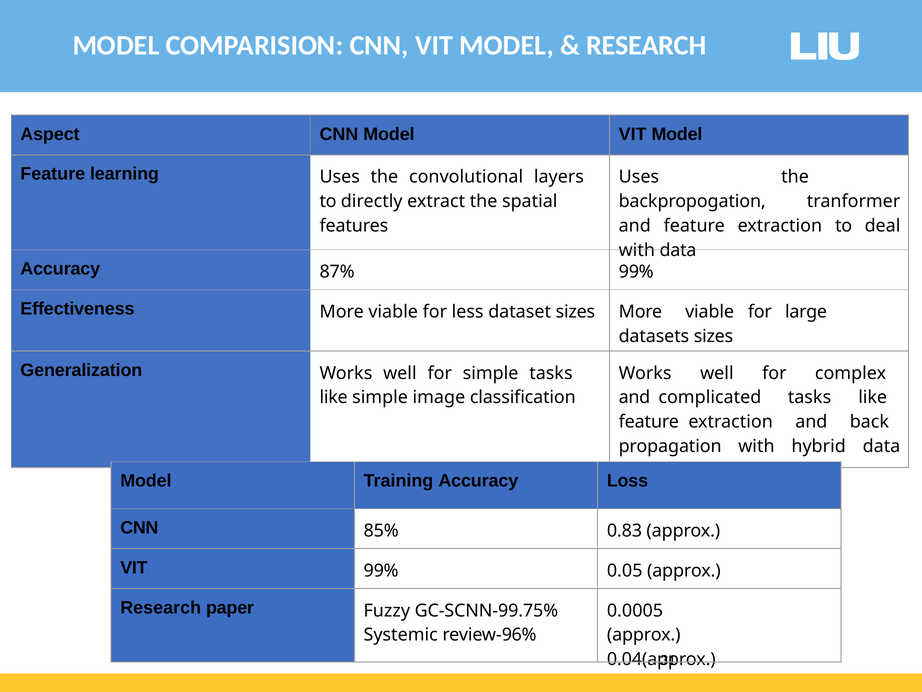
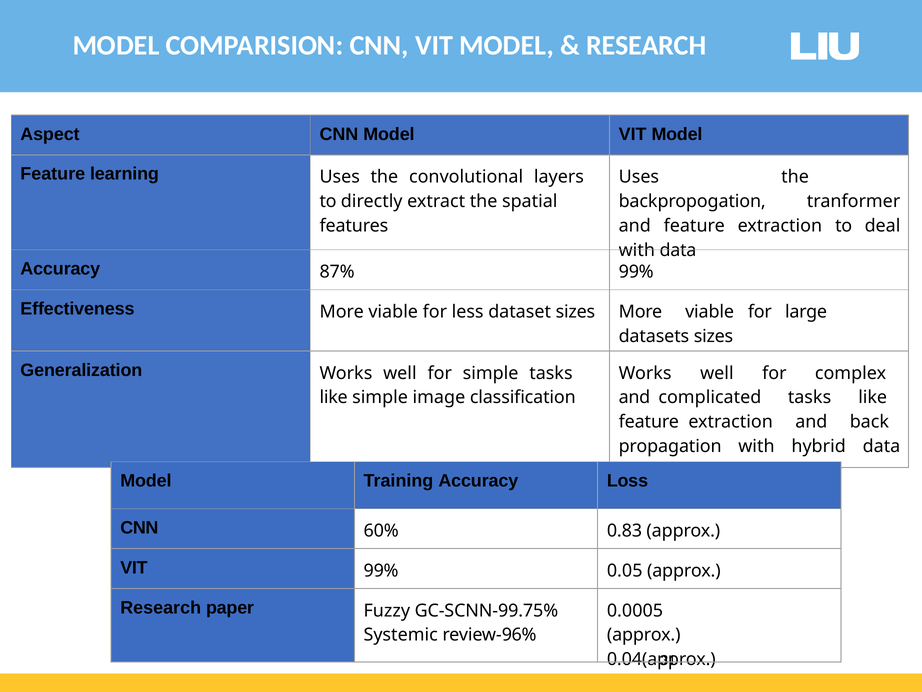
85%: 85% -> 60%
